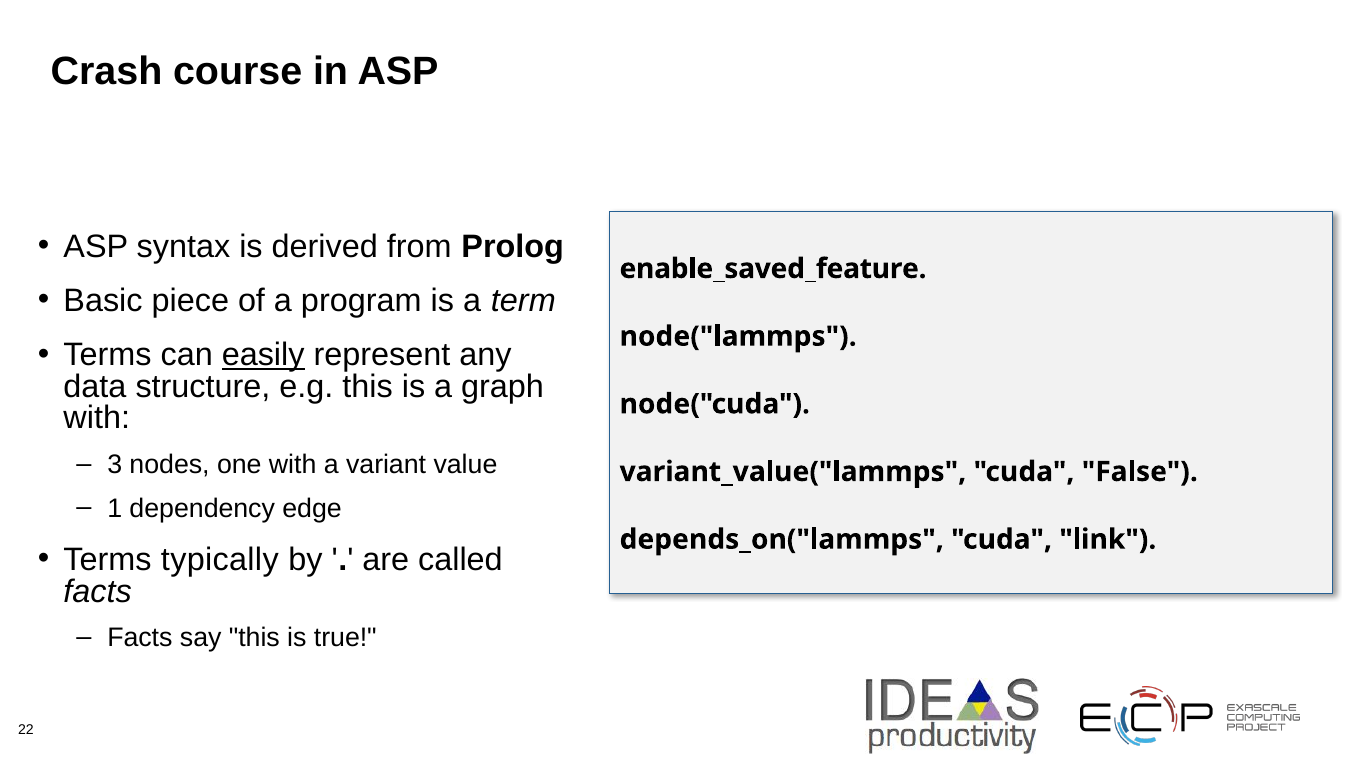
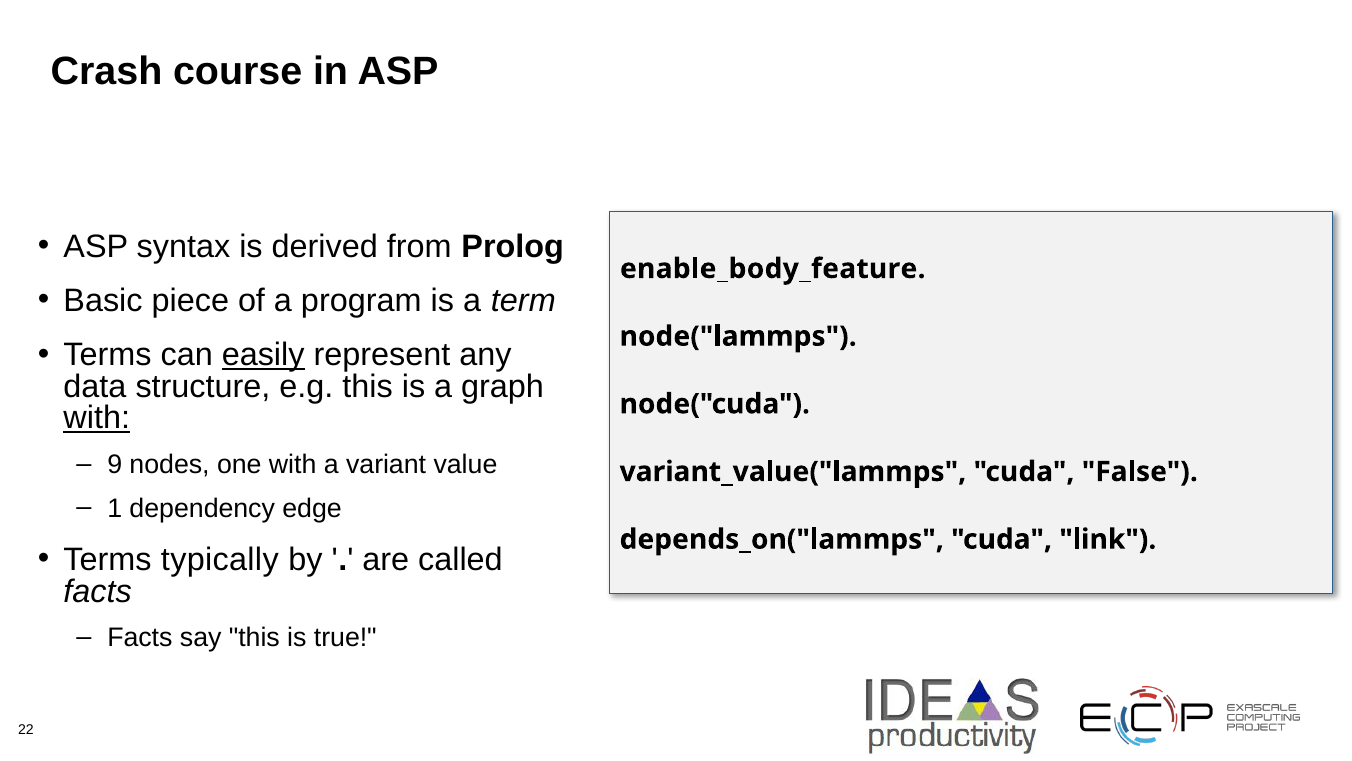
enable_saved_feature: enable_saved_feature -> enable_body_feature
with at (97, 418) underline: none -> present
3: 3 -> 9
